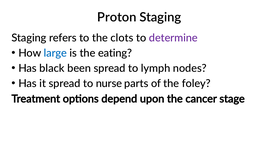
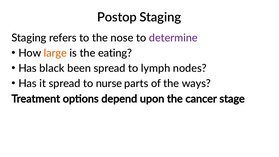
Proton: Proton -> Postop
clots: clots -> nose
large colour: blue -> orange
foley: foley -> ways
